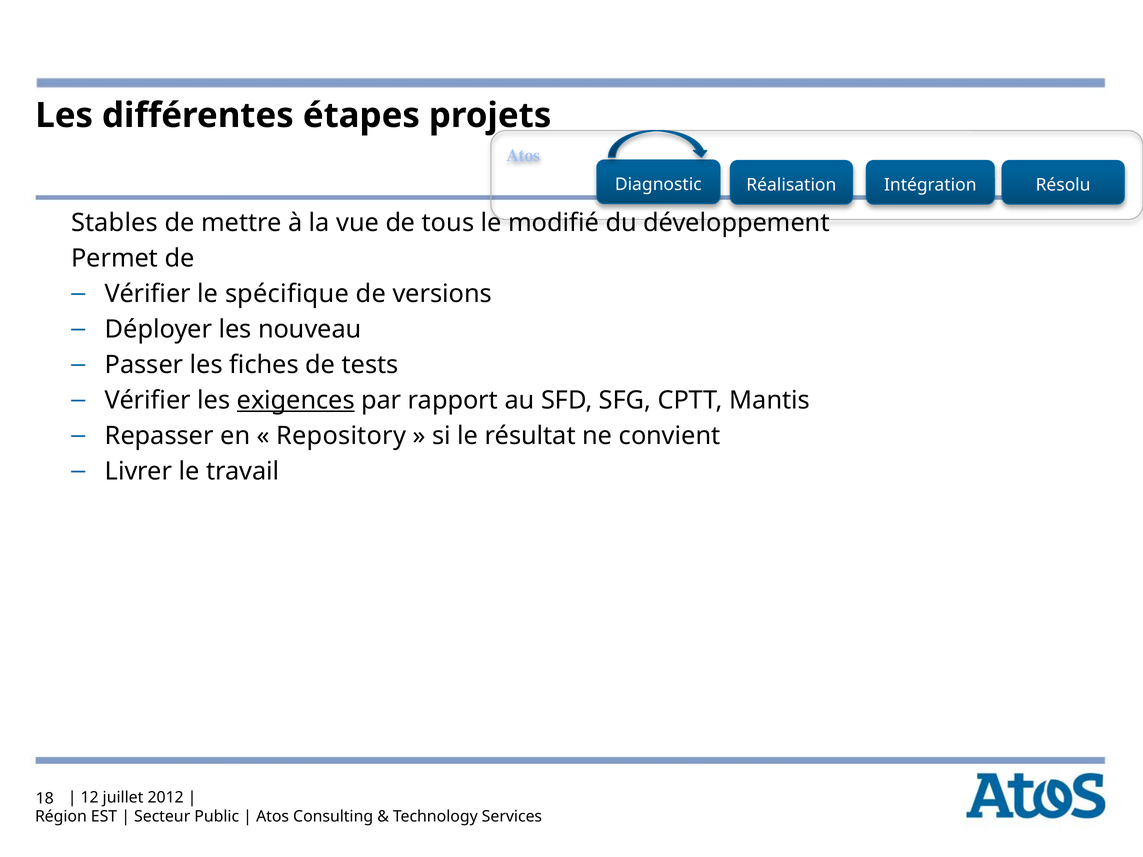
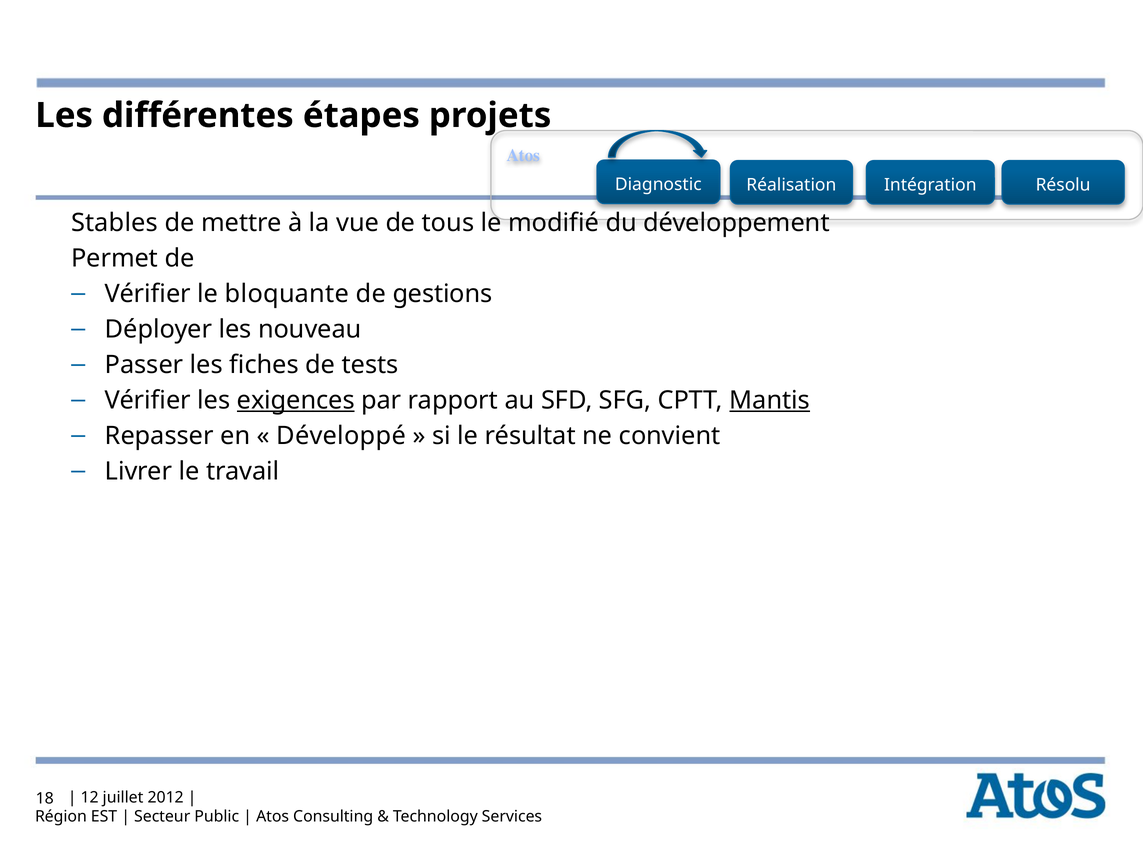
spécifique: spécifique -> bloquante
versions: versions -> gestions
Mantis underline: none -> present
Repository: Repository -> Développé
